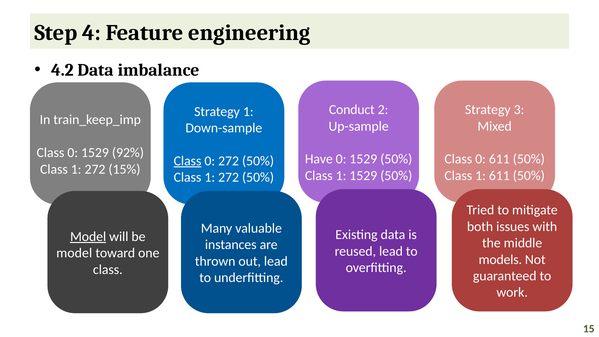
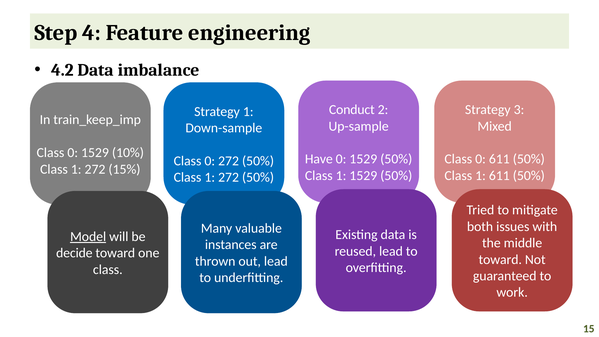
92%: 92% -> 10%
Class at (188, 161) underline: present -> none
model at (74, 253): model -> decide
models at (500, 259): models -> toward
